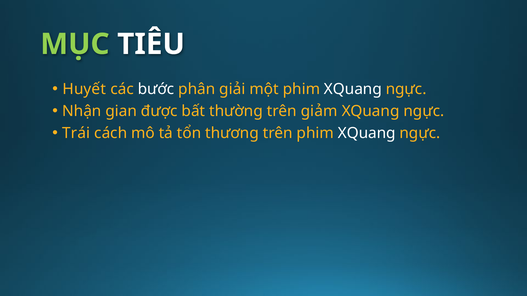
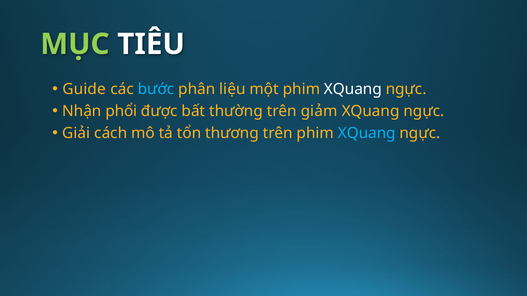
Huyết: Huyết -> Guide
bước colour: white -> light blue
giải: giải -> liệu
gian: gian -> phổi
Trái: Trái -> Giải
XQuang at (367, 133) colour: white -> light blue
